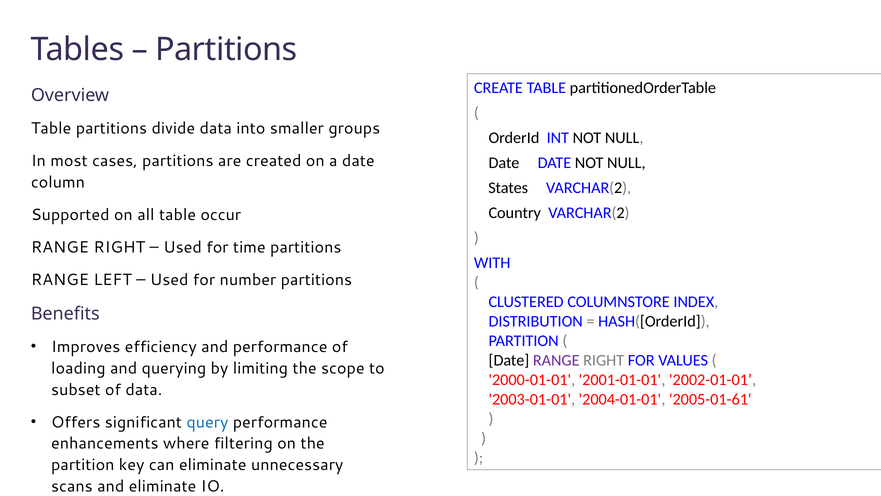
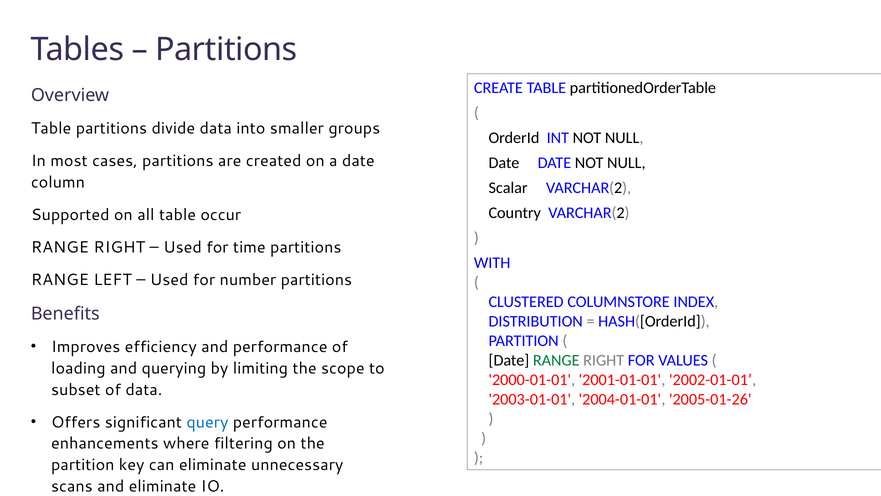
States: States -> Scalar
RANGE at (556, 360) colour: purple -> green
2005-01-61: 2005-01-61 -> 2005-01-26
